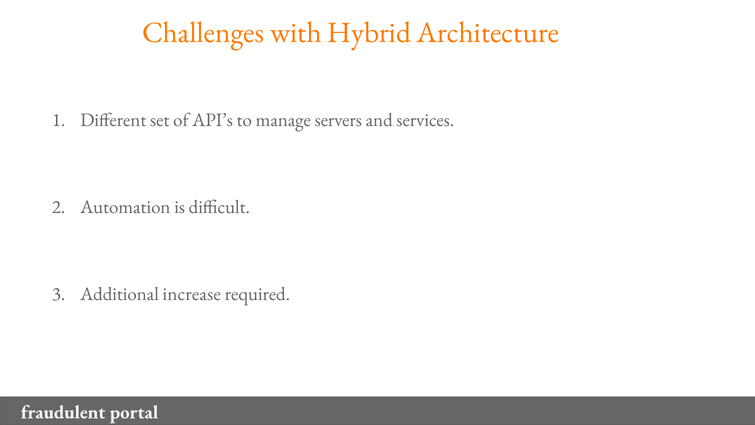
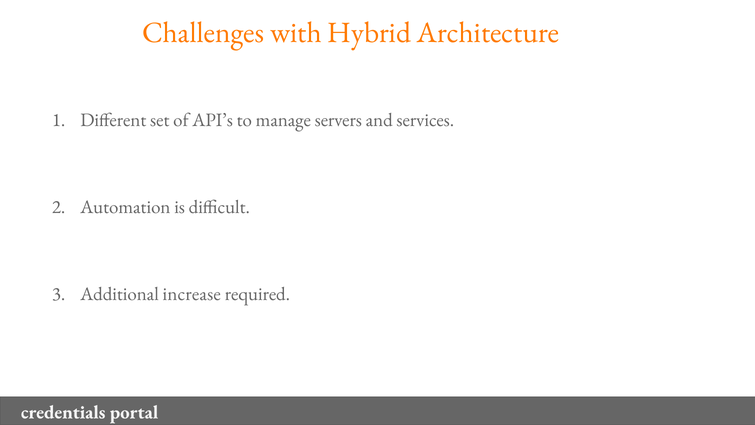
fraudulent: fraudulent -> credentials
